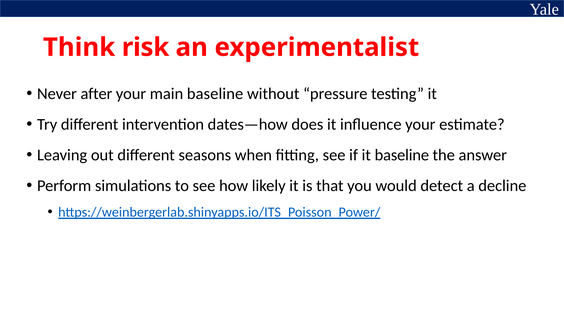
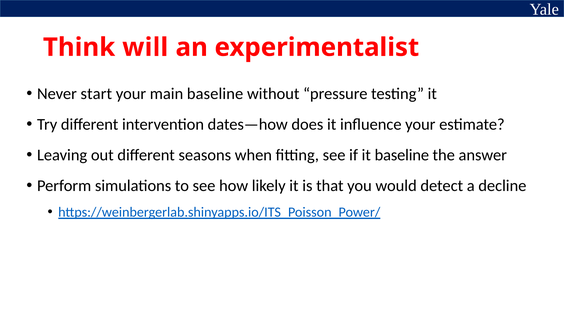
risk: risk -> will
after: after -> start
